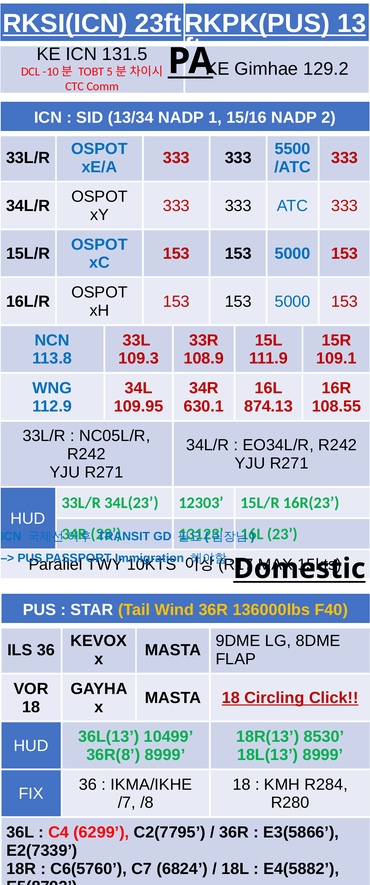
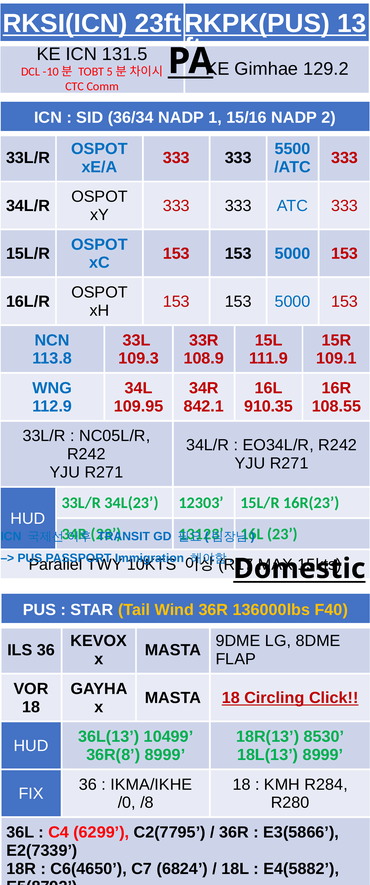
13/34: 13/34 -> 36/34
630.1: 630.1 -> 842.1
874.13: 874.13 -> 910.35
/7: /7 -> /0
C6(5760: C6(5760 -> C6(4650
